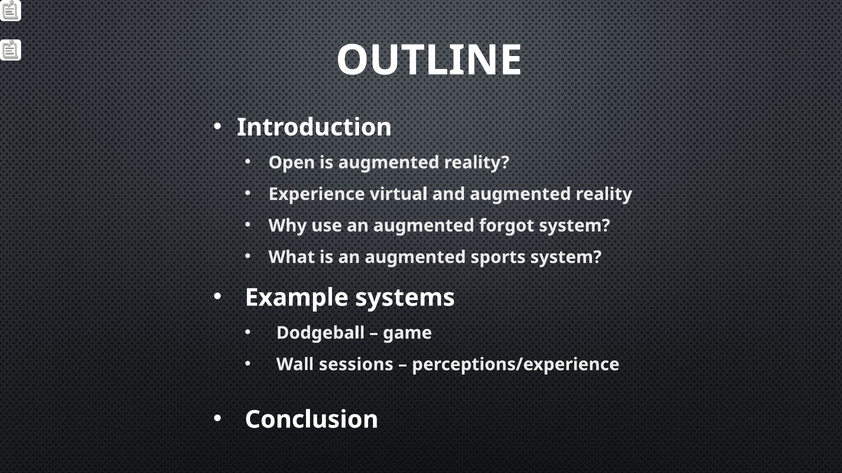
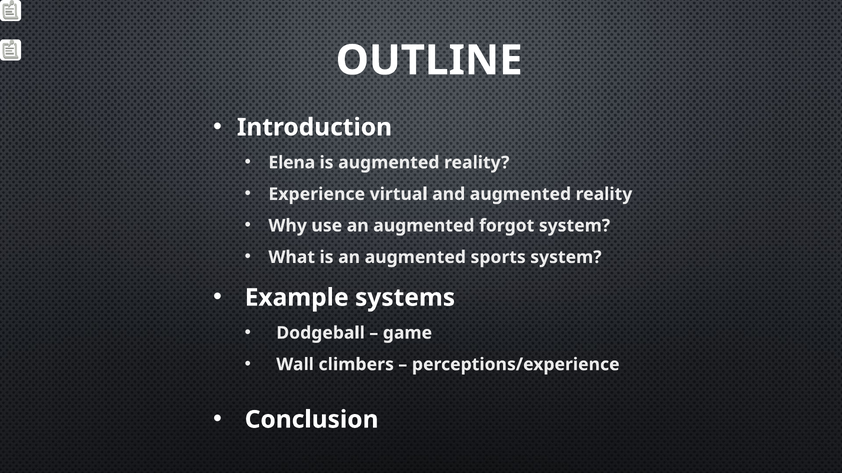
Open: Open -> Elena
sessions: sessions -> climbers
